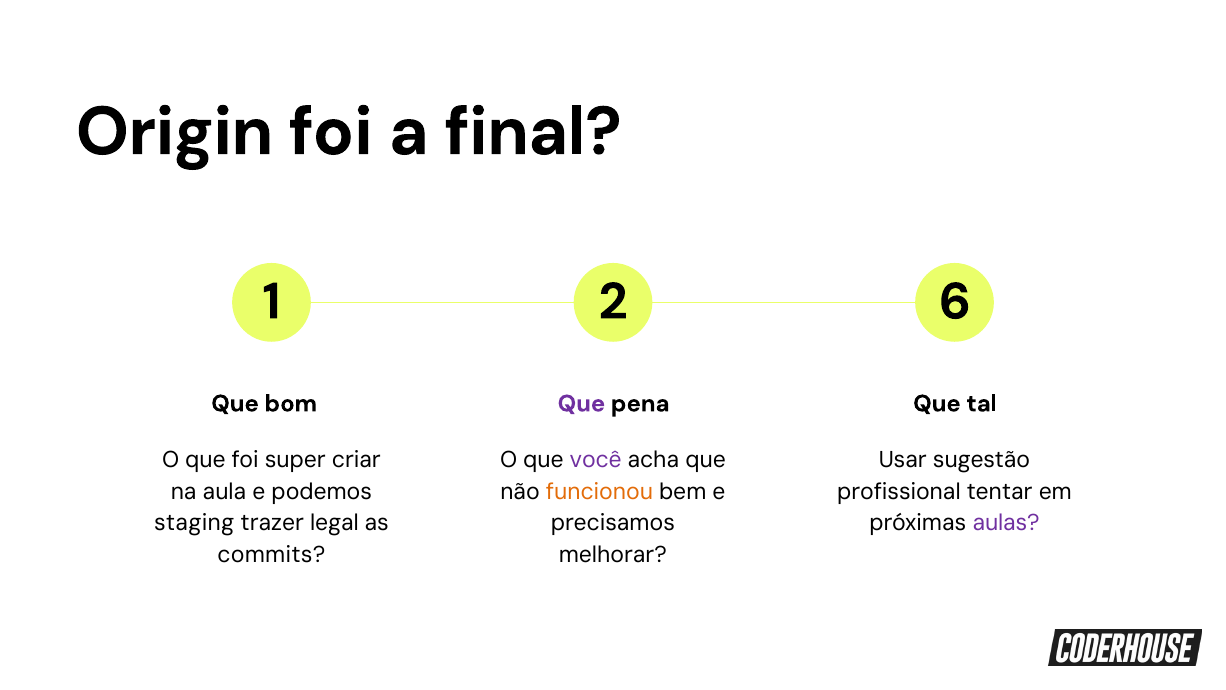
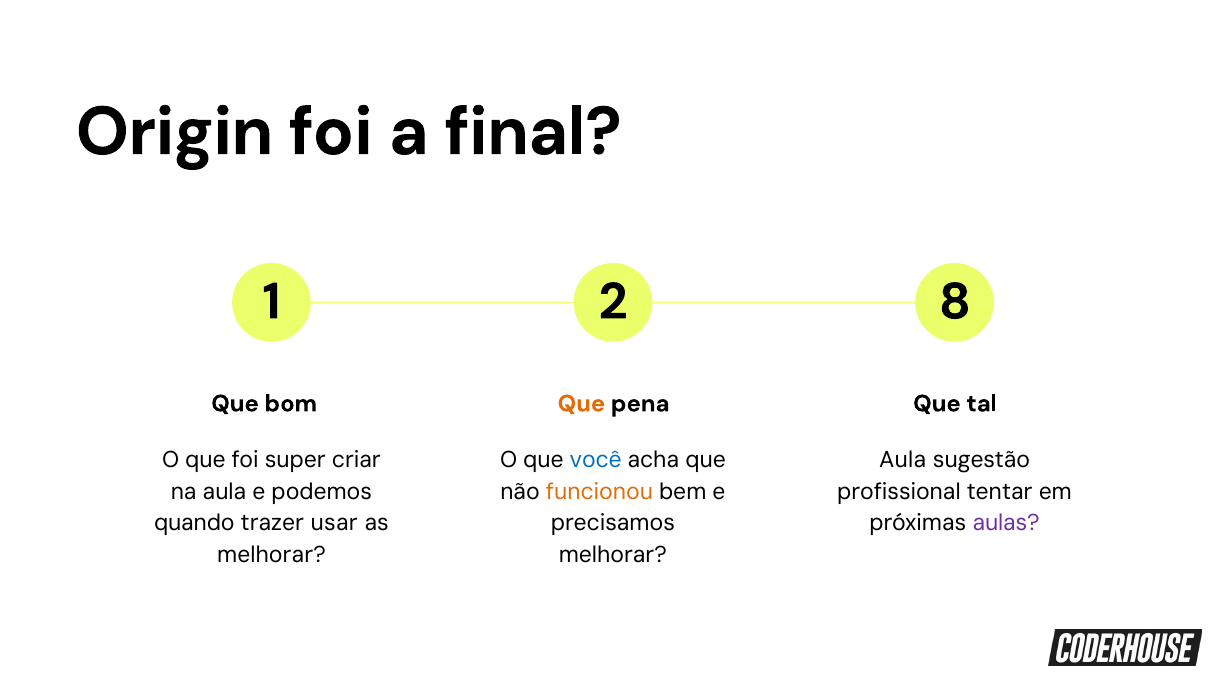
6: 6 -> 8
Que at (581, 403) colour: purple -> orange
você colour: purple -> blue
Usar at (903, 460): Usar -> Aula
staging: staging -> quando
legal: legal -> usar
commits at (271, 555): commits -> melhorar
